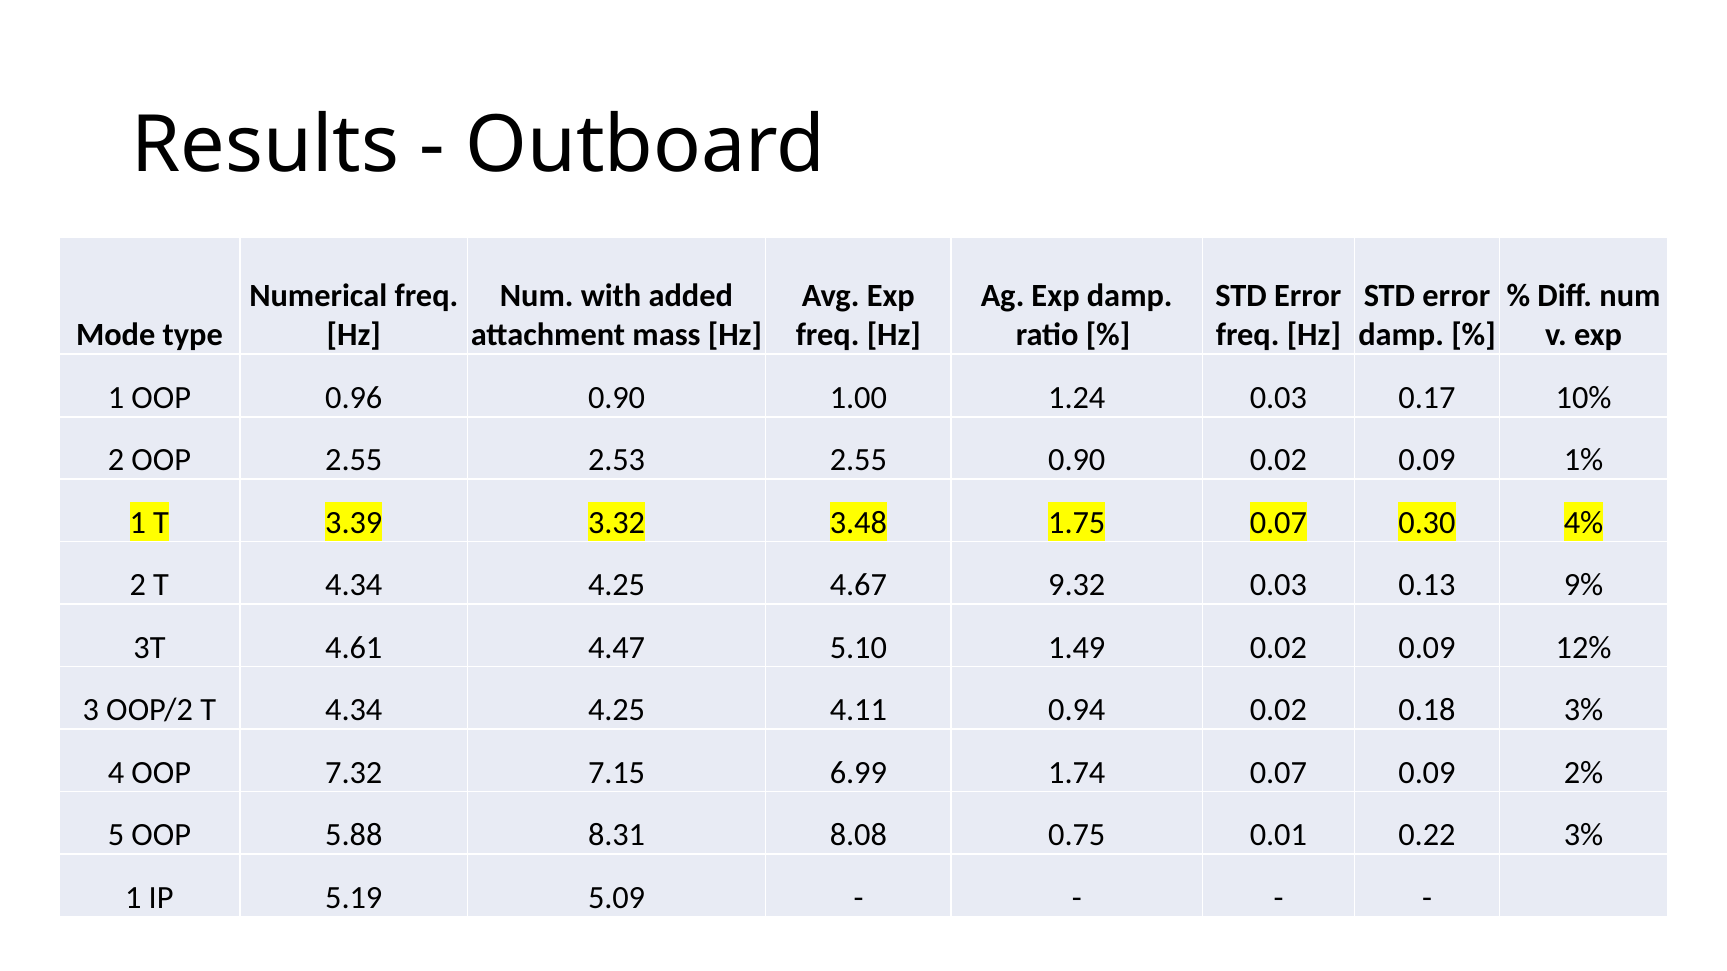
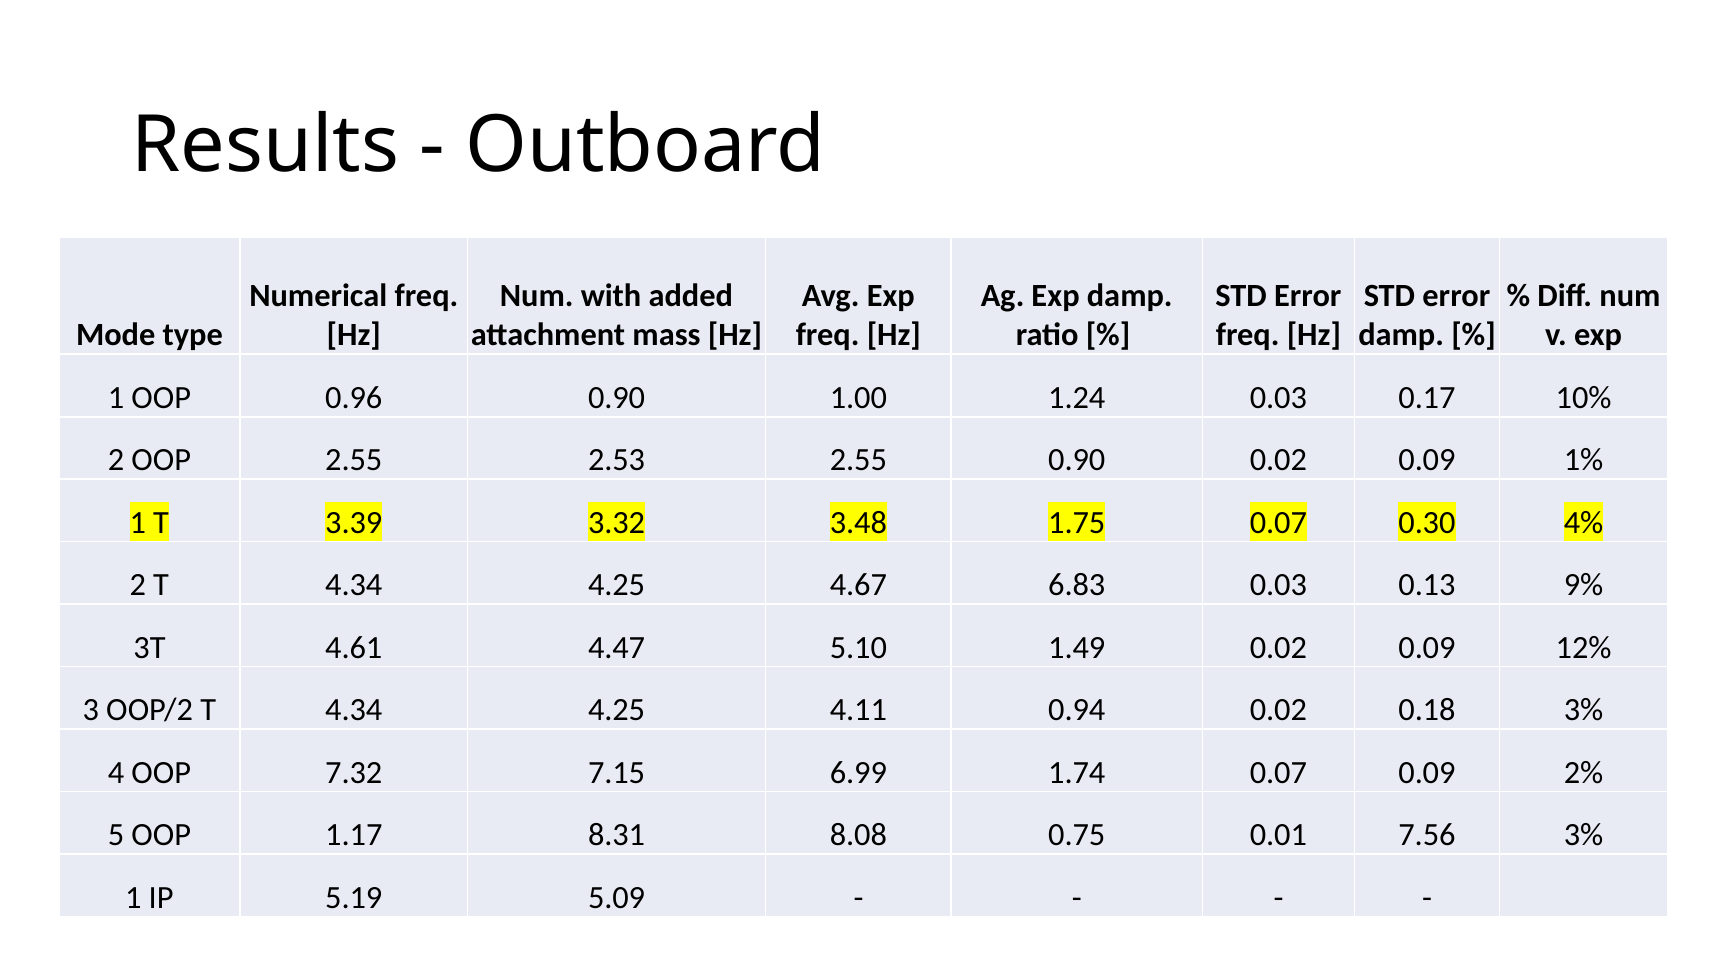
9.32: 9.32 -> 6.83
5.88: 5.88 -> 1.17
0.22: 0.22 -> 7.56
